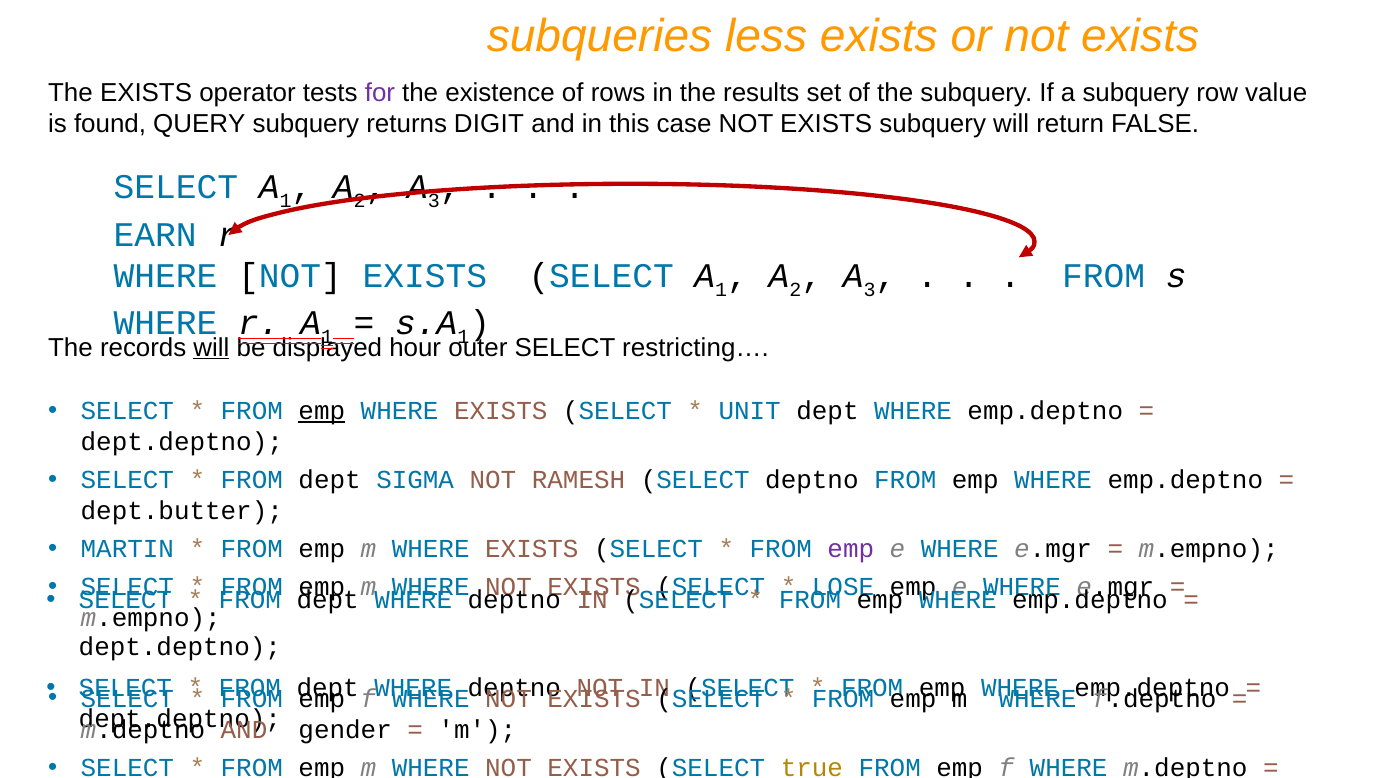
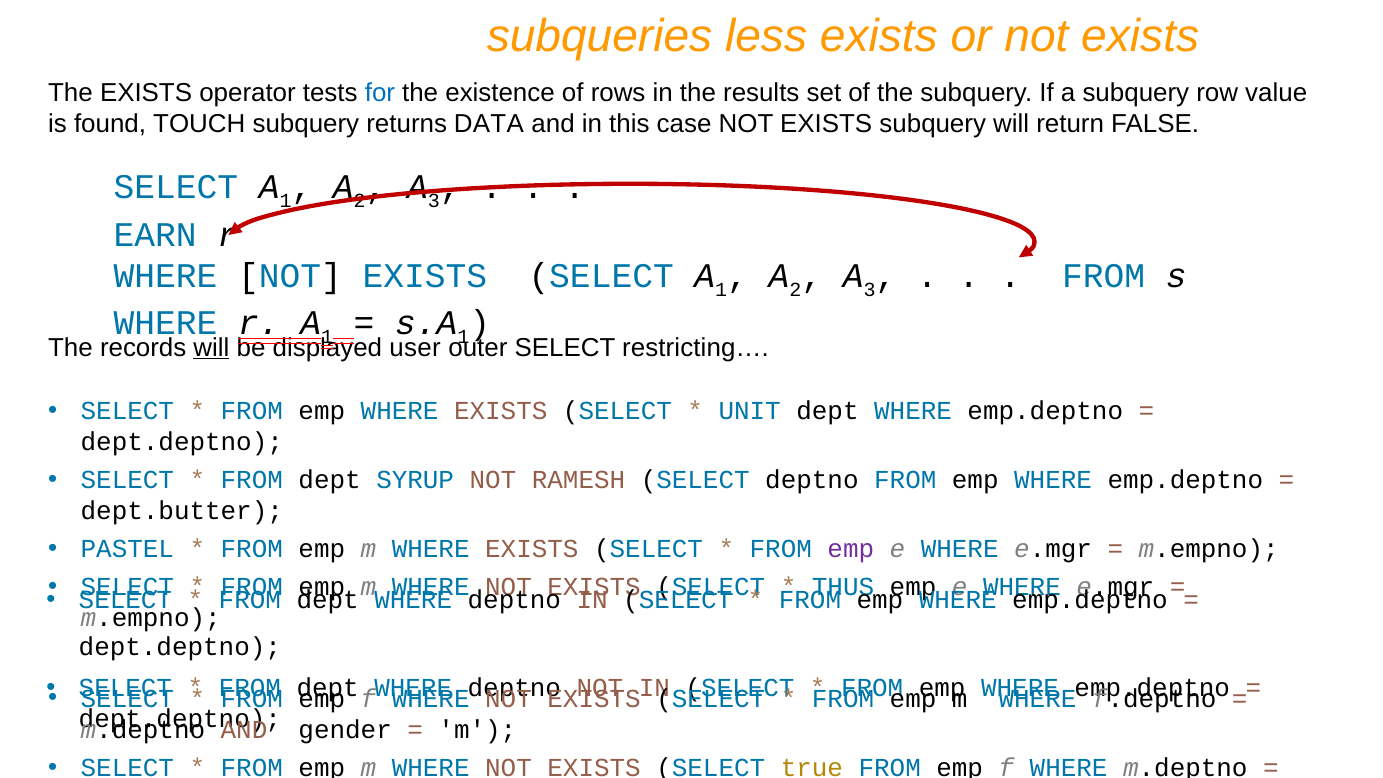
for colour: purple -> blue
QUERY: QUERY -> TOUCH
DIGIT: DIGIT -> DATA
hour: hour -> user
emp at (322, 411) underline: present -> none
SIGMA: SIGMA -> SYRUP
MARTIN: MARTIN -> PASTEL
LOSE: LOSE -> THUS
